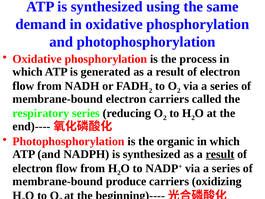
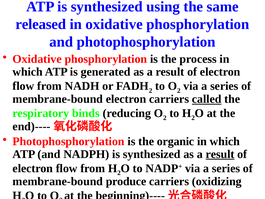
demand: demand -> released
called underline: none -> present
respiratory series: series -> binds
